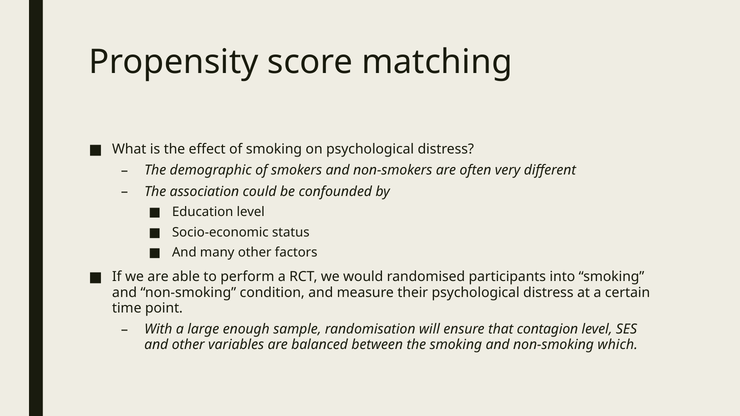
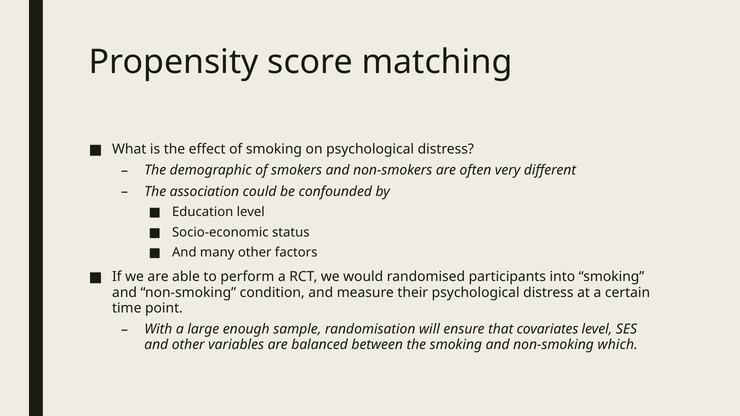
contagion: contagion -> covariates
